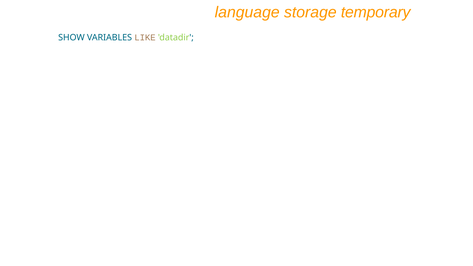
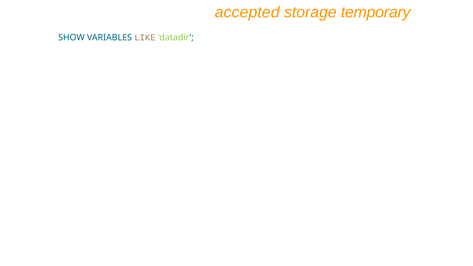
language: language -> accepted
